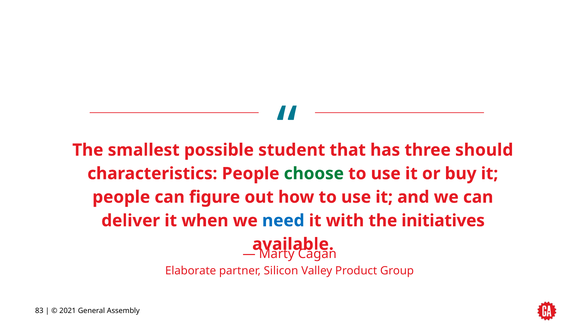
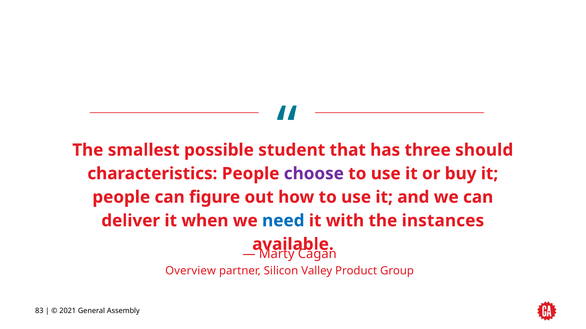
choose colour: green -> purple
initiatives: initiatives -> instances
Elaborate: Elaborate -> Overview
